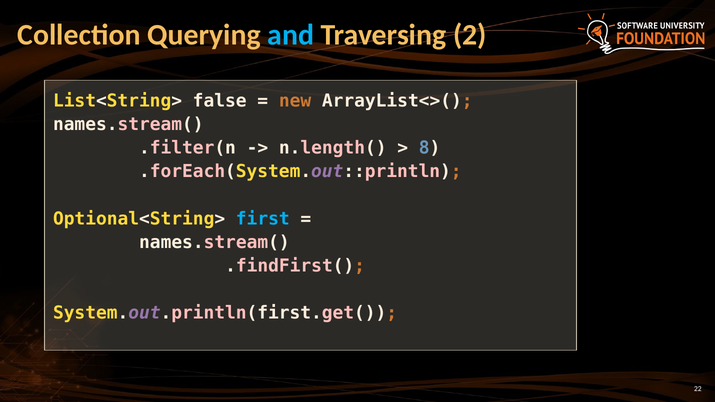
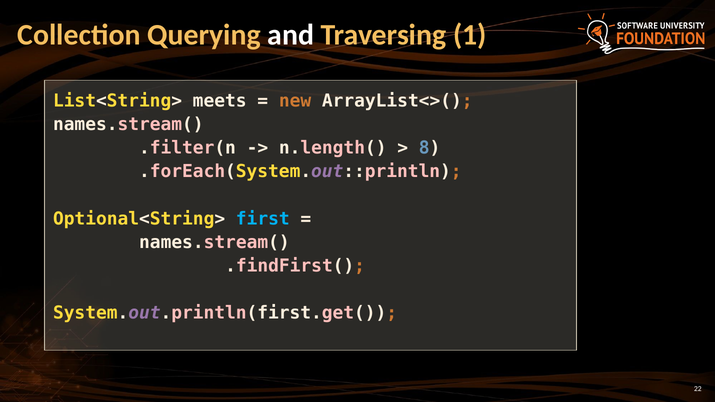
and colour: light blue -> white
2: 2 -> 1
false: false -> meets
